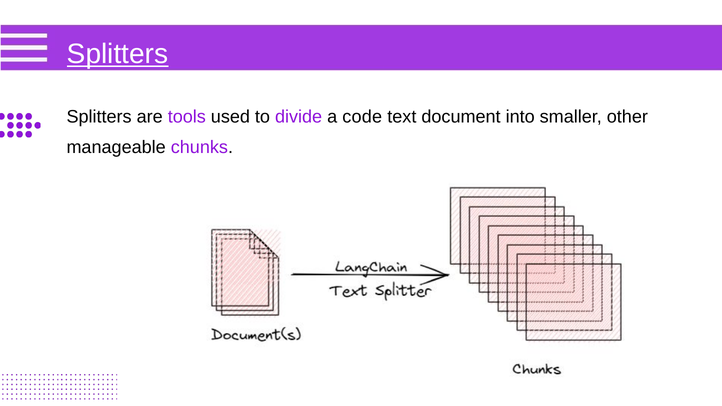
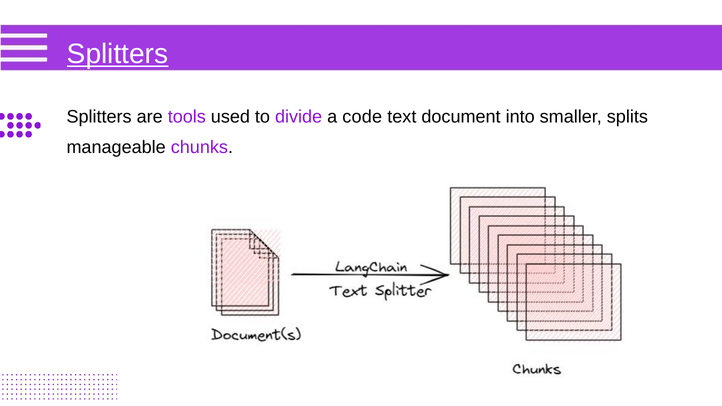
other: other -> splits
